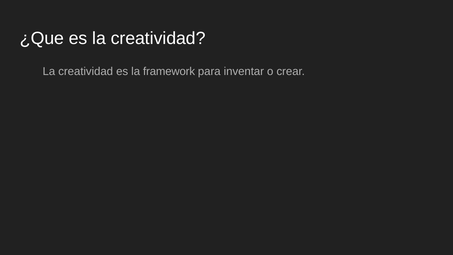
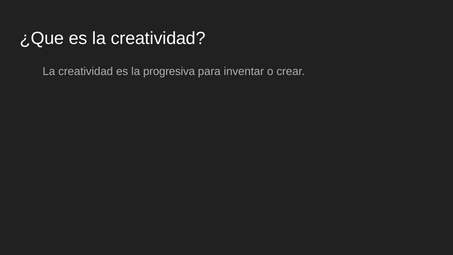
framework: framework -> progresiva
